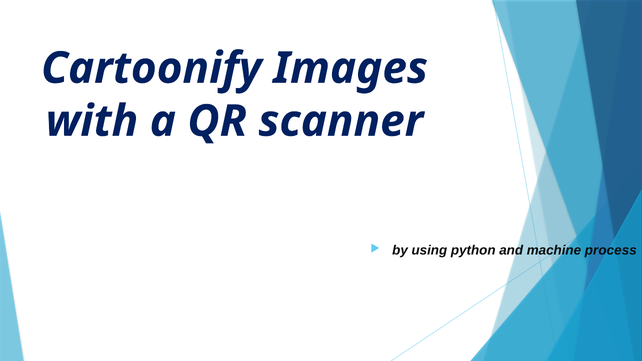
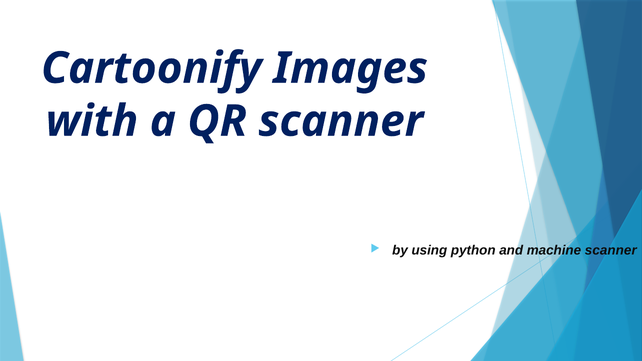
machine process: process -> scanner
